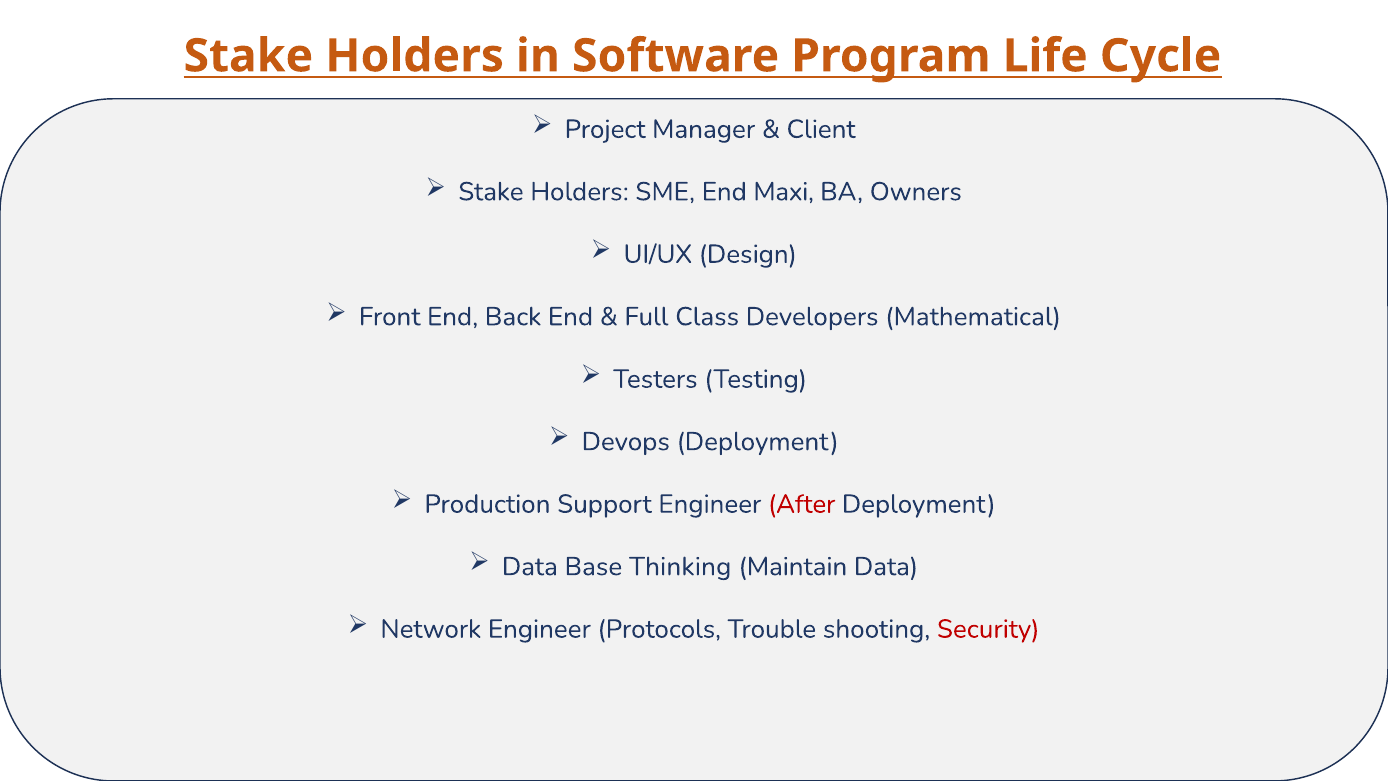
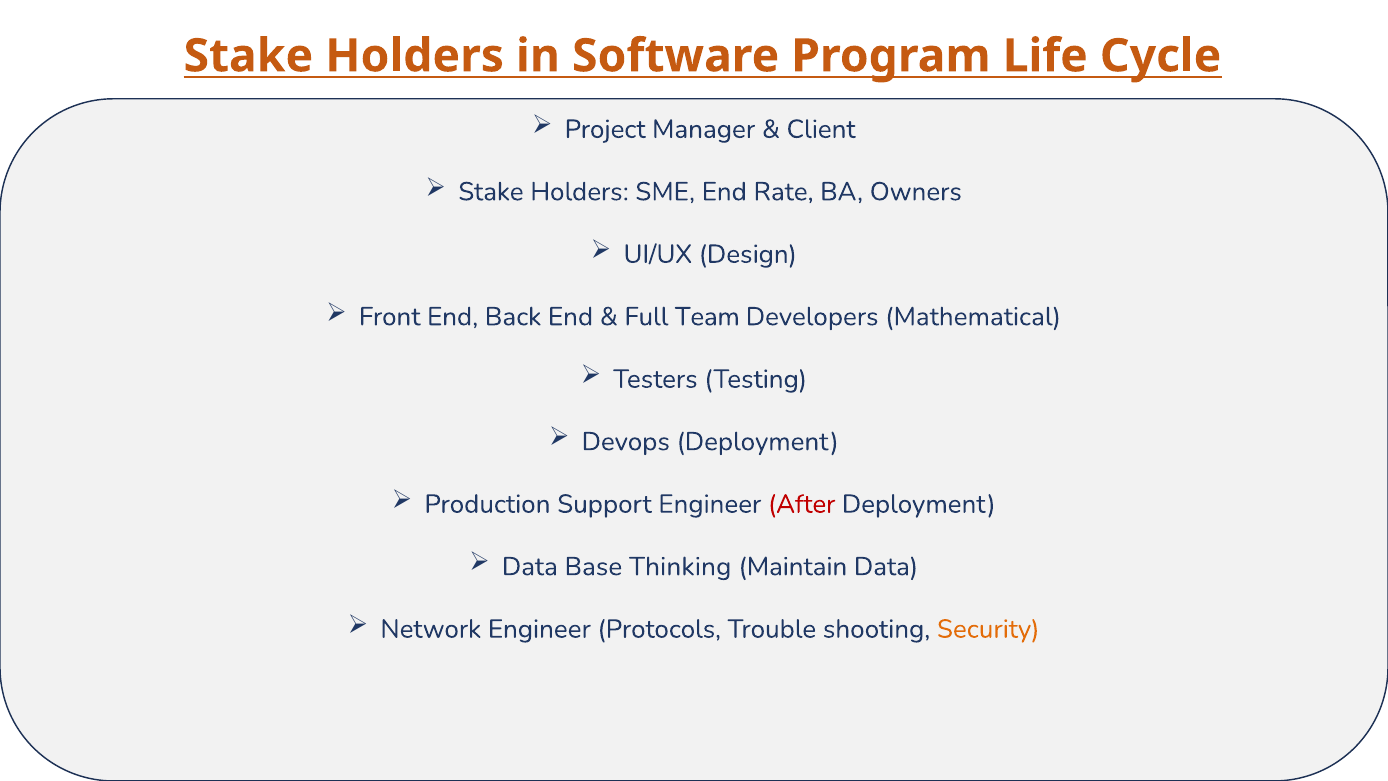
Maxi: Maxi -> Rate
Class: Class -> Team
Security colour: red -> orange
